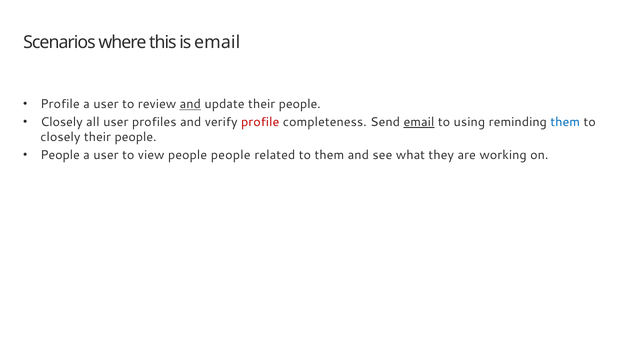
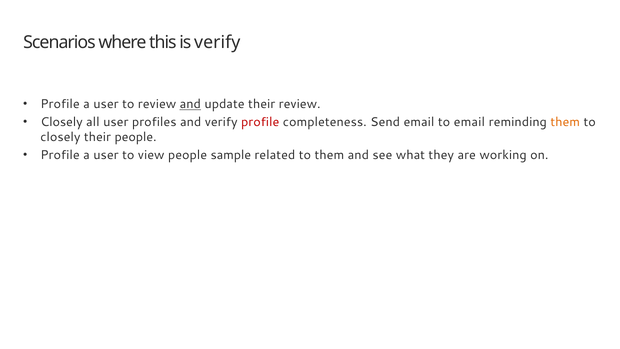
is email: email -> verify
update their people: people -> review
email at (419, 122) underline: present -> none
to using: using -> email
them at (565, 122) colour: blue -> orange
People at (60, 155): People -> Profile
people people: people -> sample
